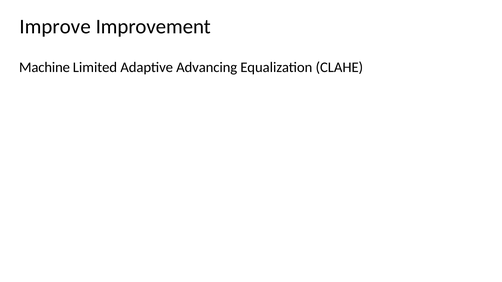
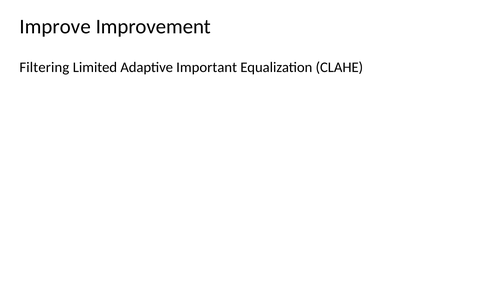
Machine: Machine -> Filtering
Advancing: Advancing -> Important
